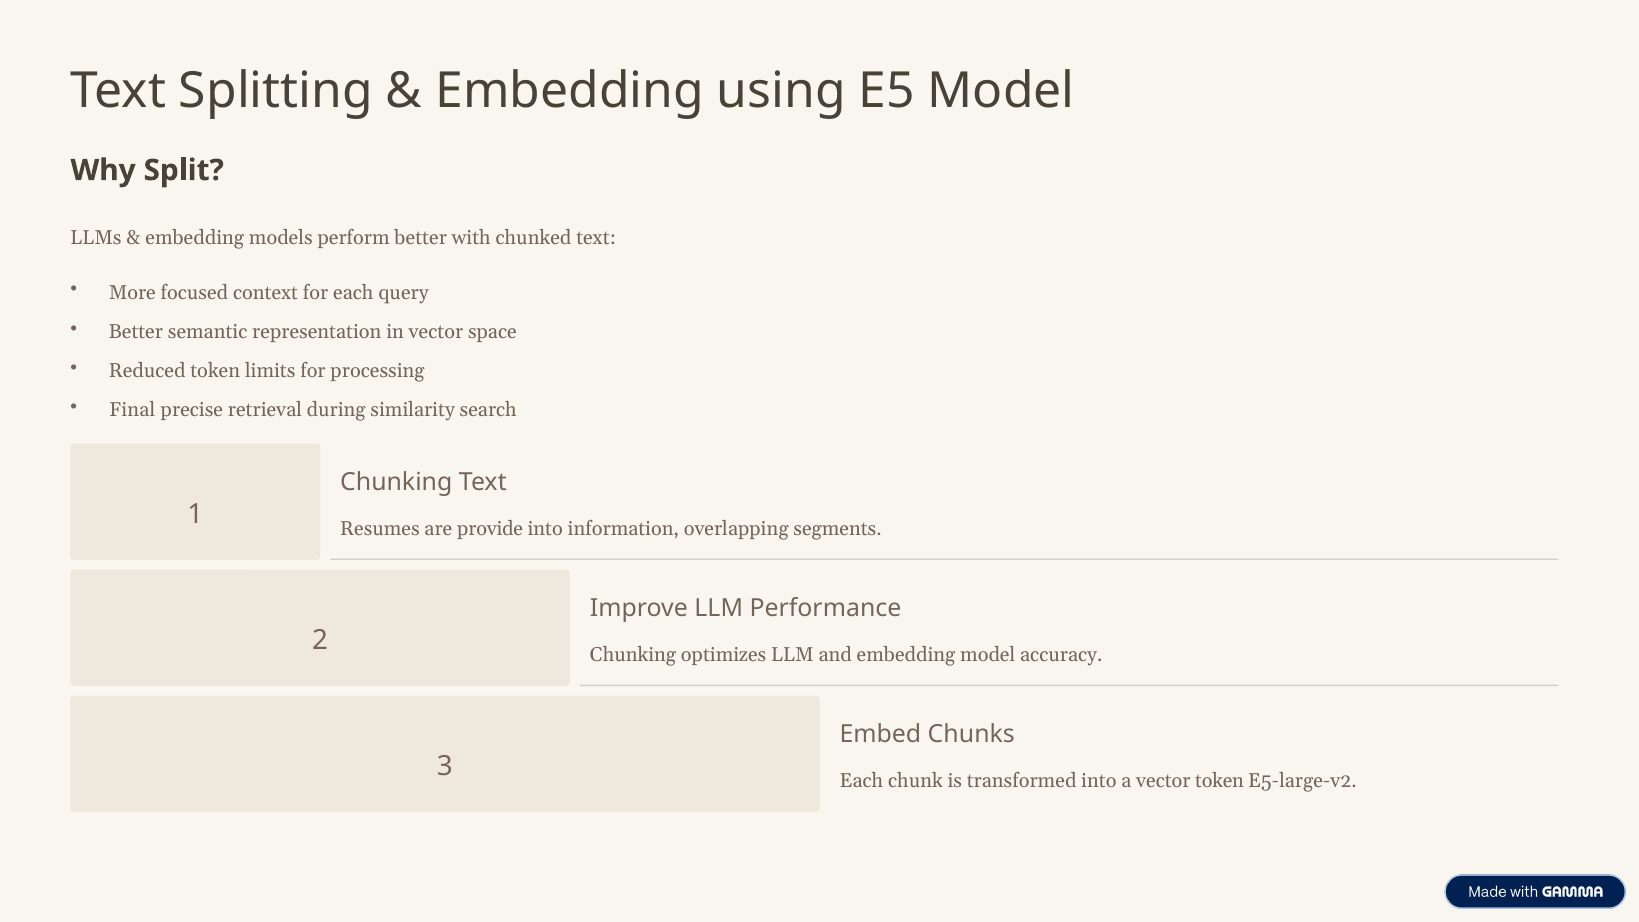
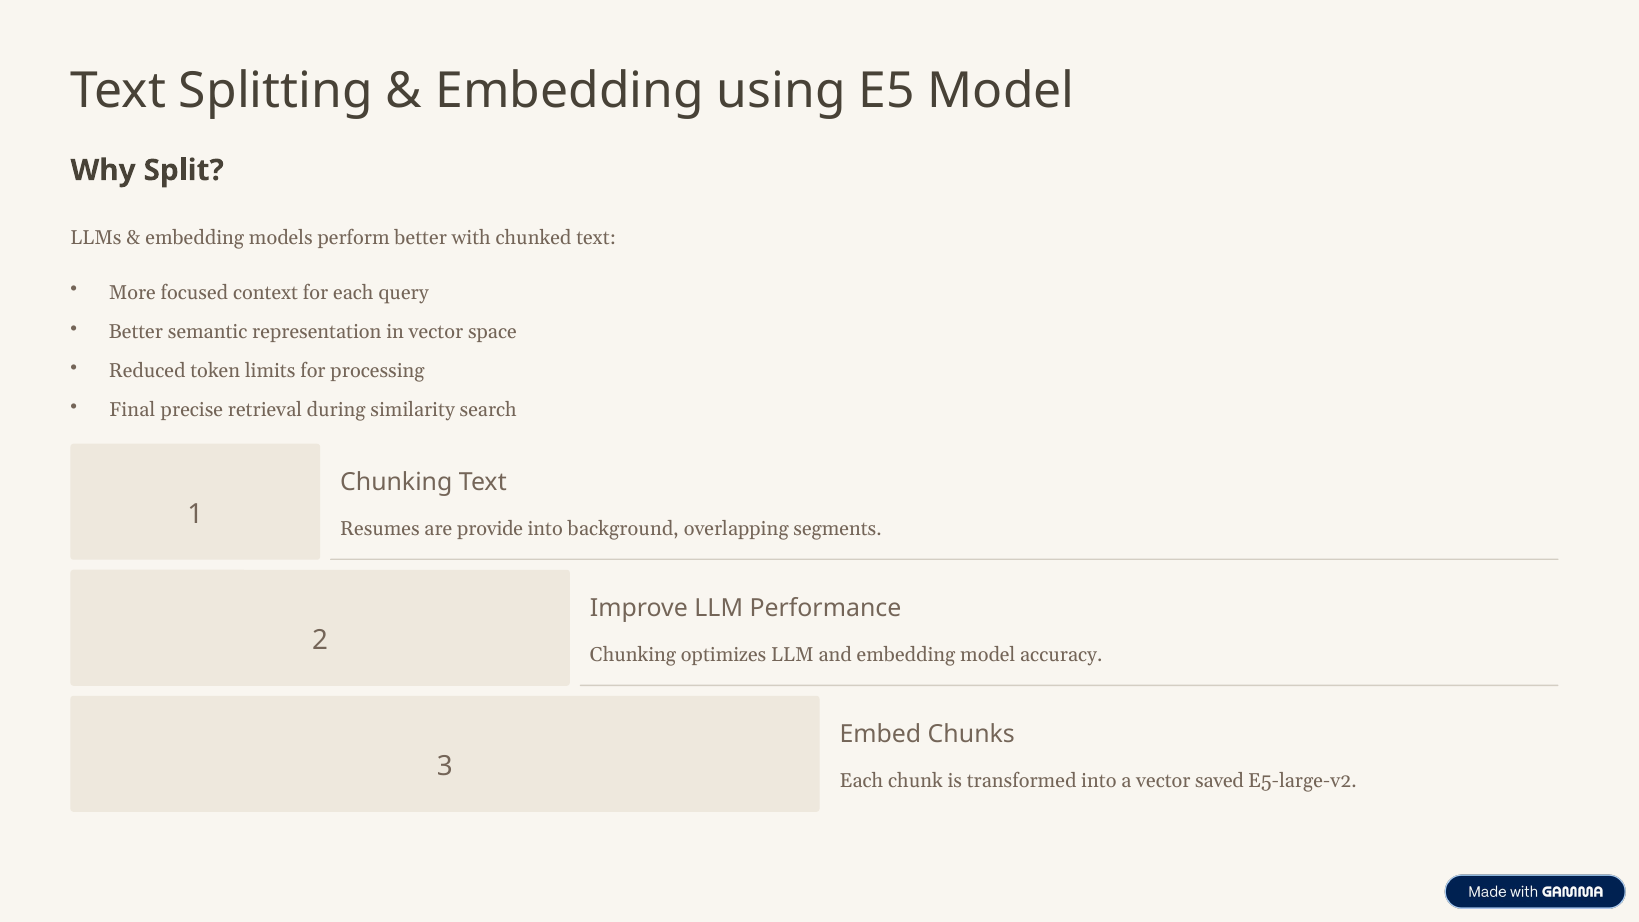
information: information -> background
vector token: token -> saved
